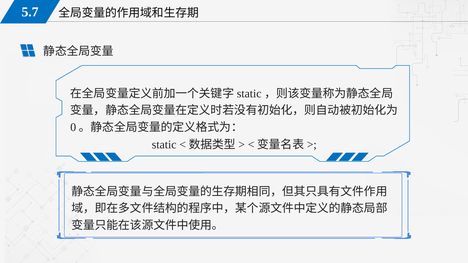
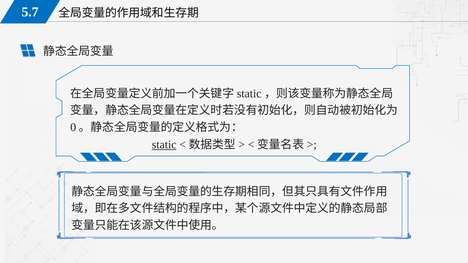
static underline: none -> present
